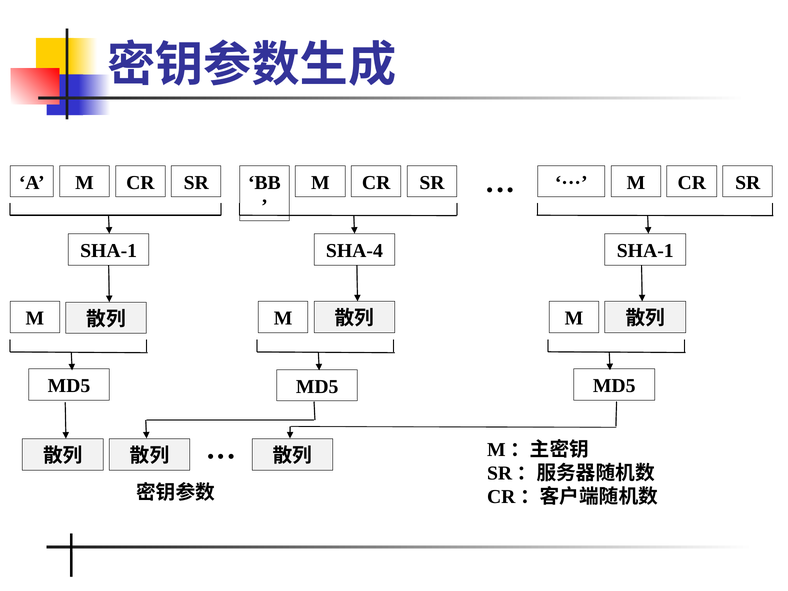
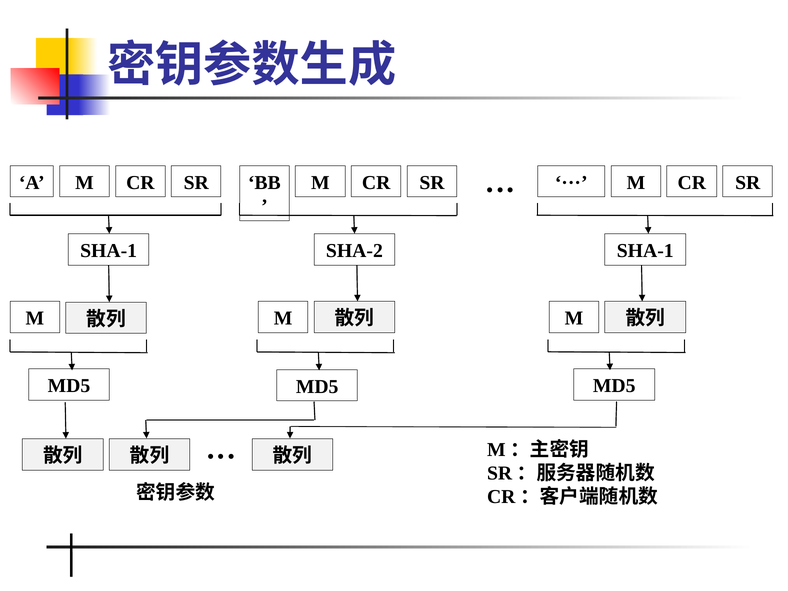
SHA-4: SHA-4 -> SHA-2
